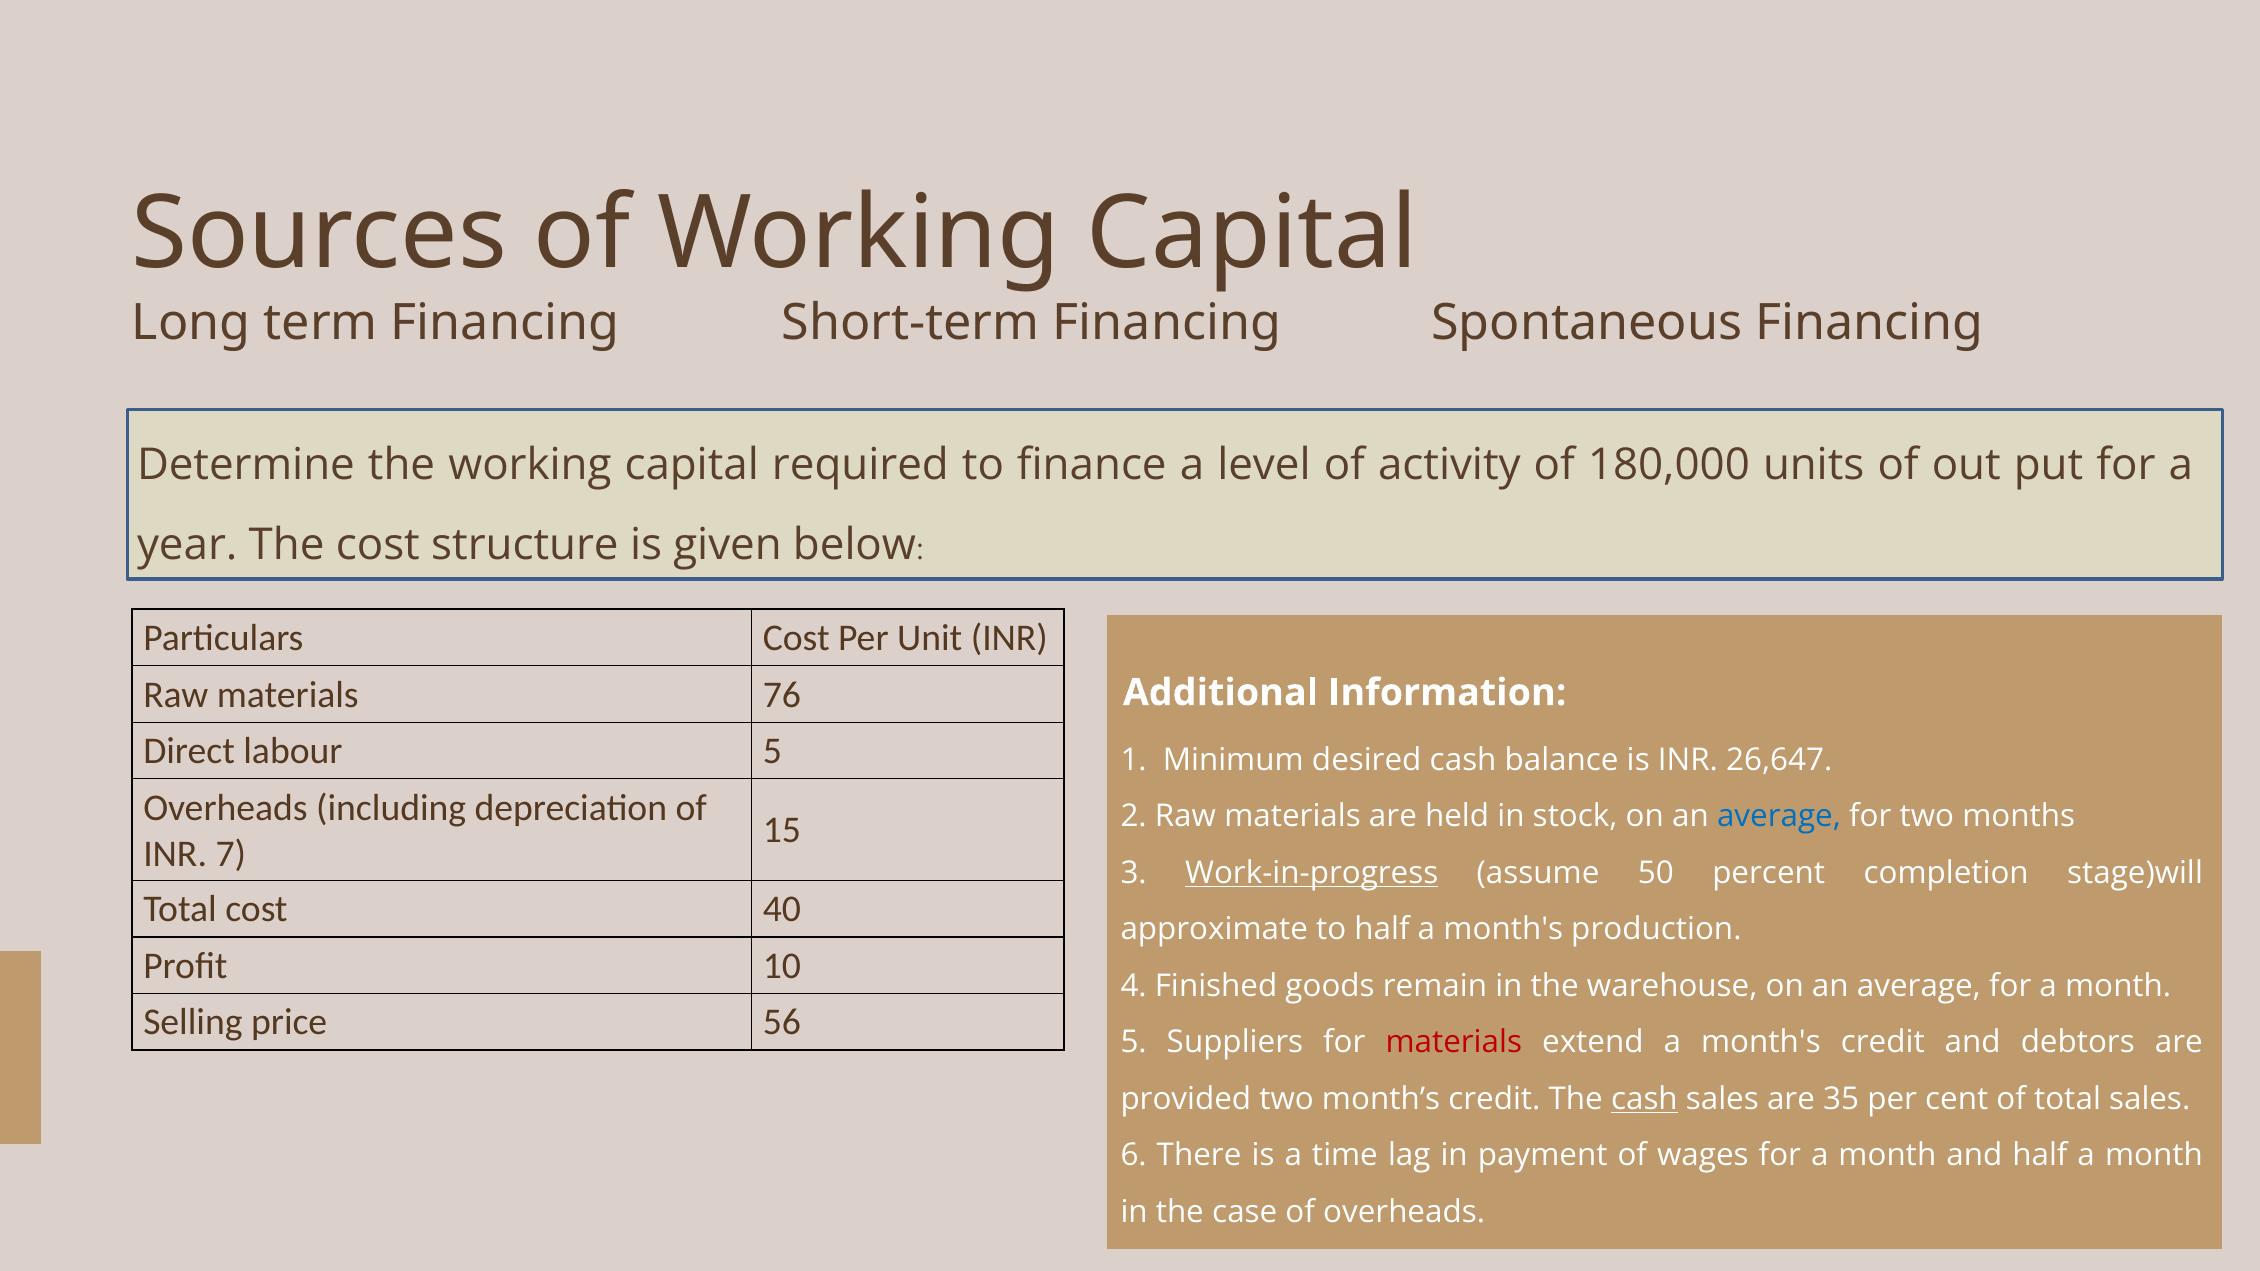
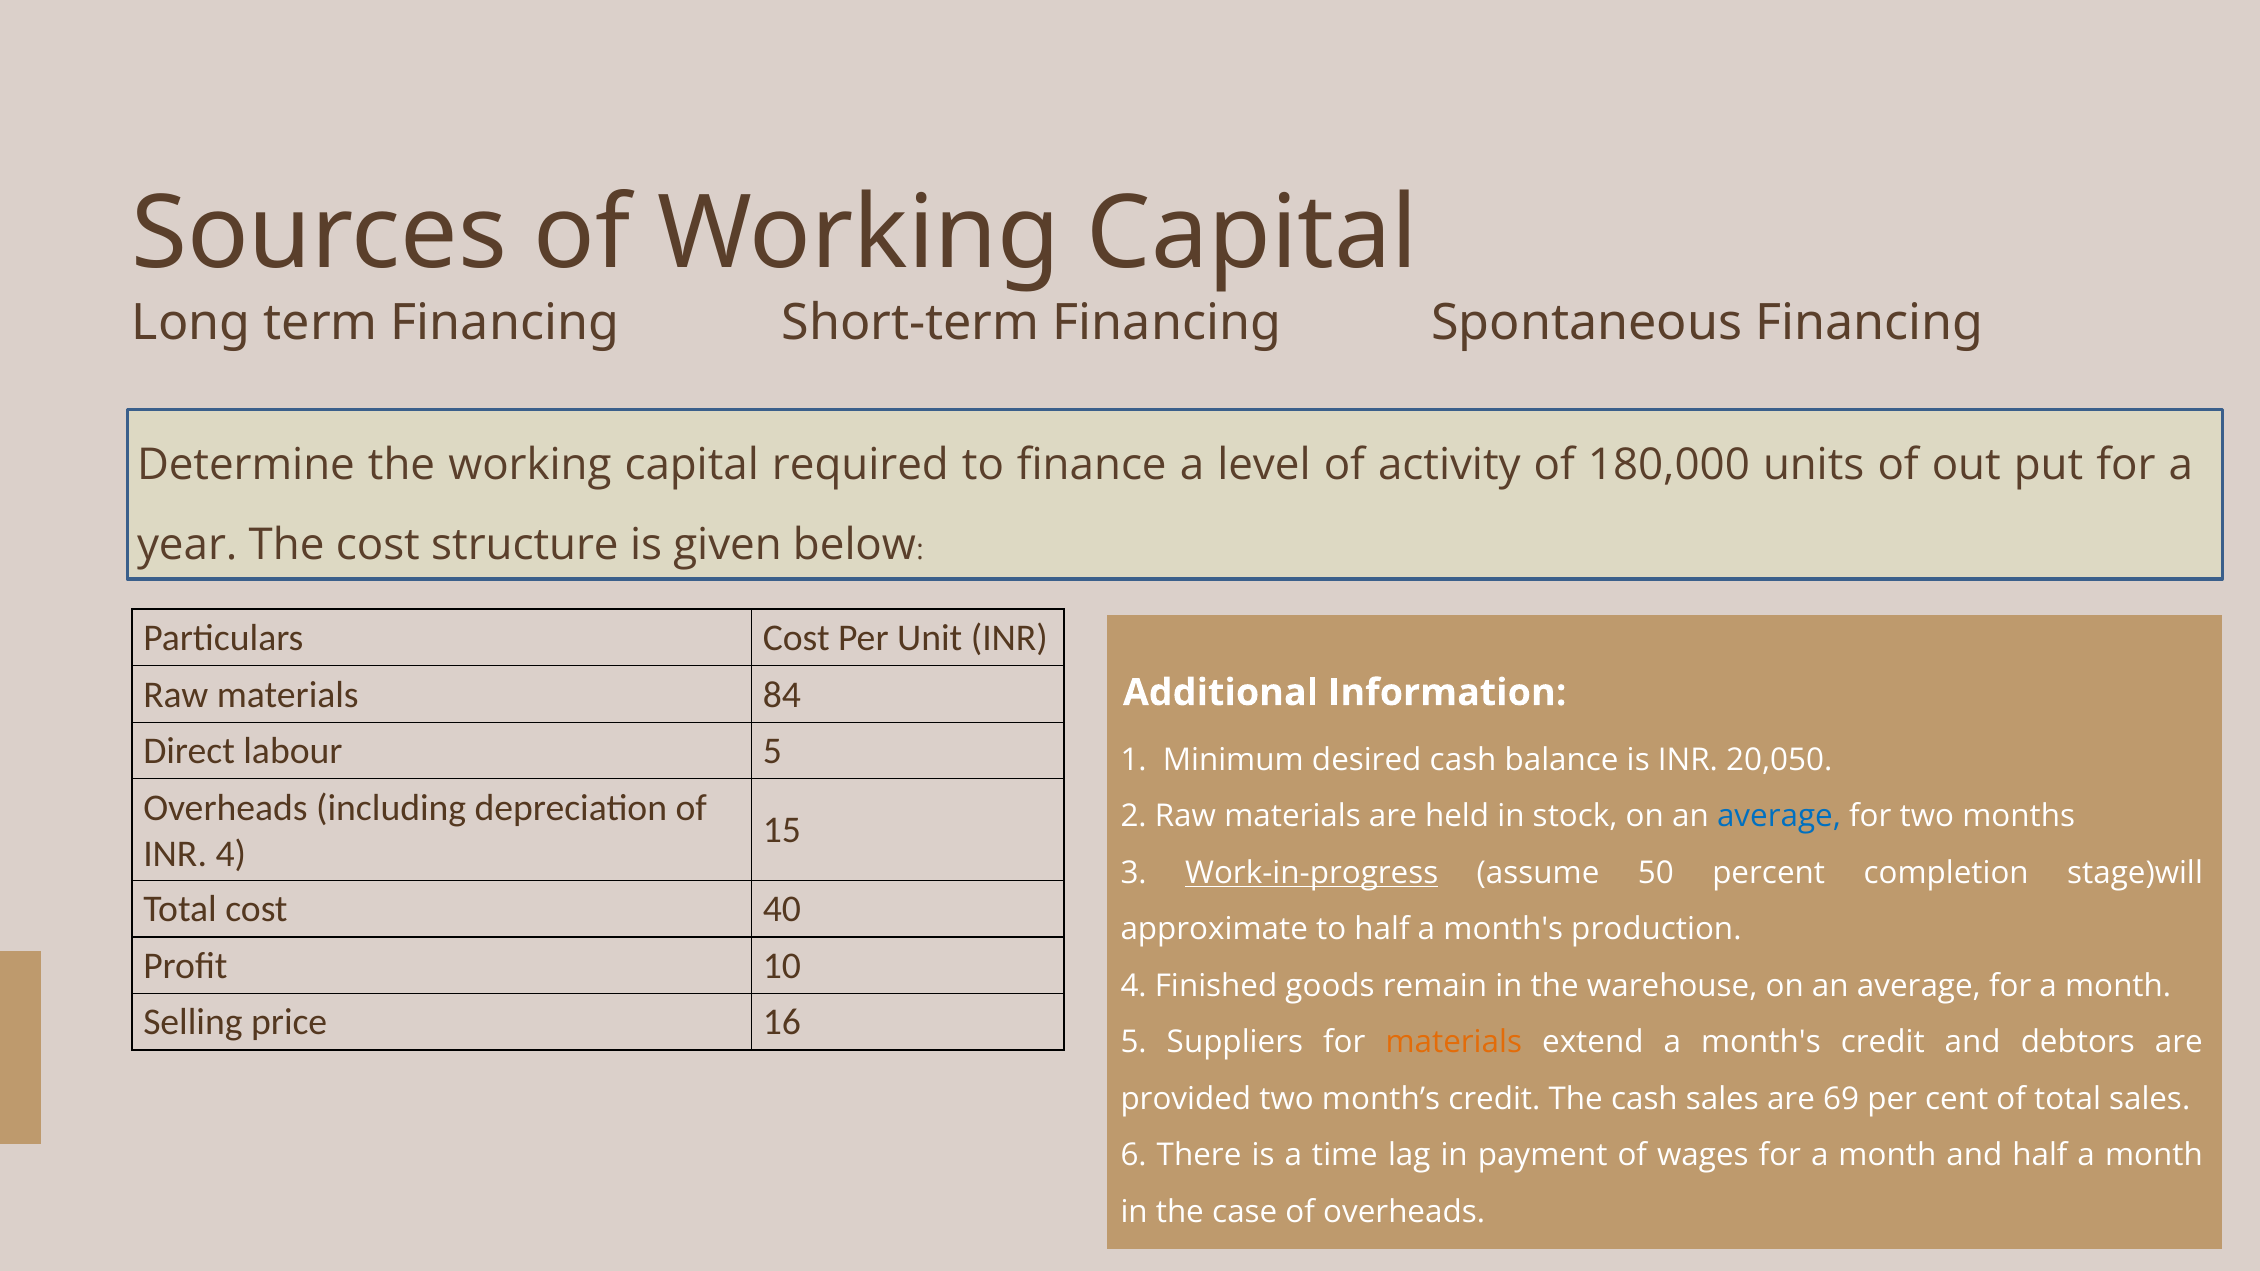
76: 76 -> 84
26,647: 26,647 -> 20,050
INR 7: 7 -> 4
56: 56 -> 16
materials at (1454, 1043) colour: red -> orange
cash at (1644, 1099) underline: present -> none
35: 35 -> 69
